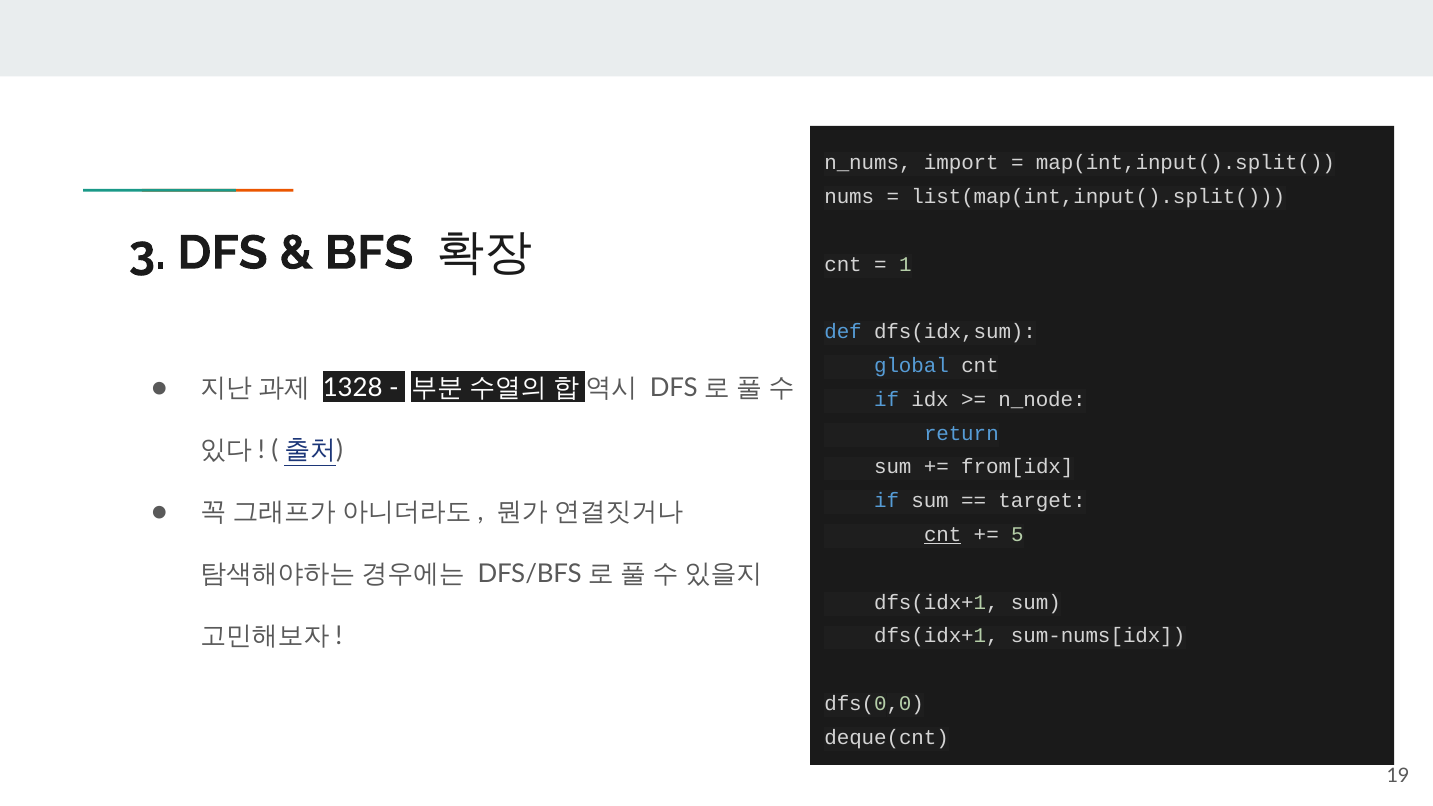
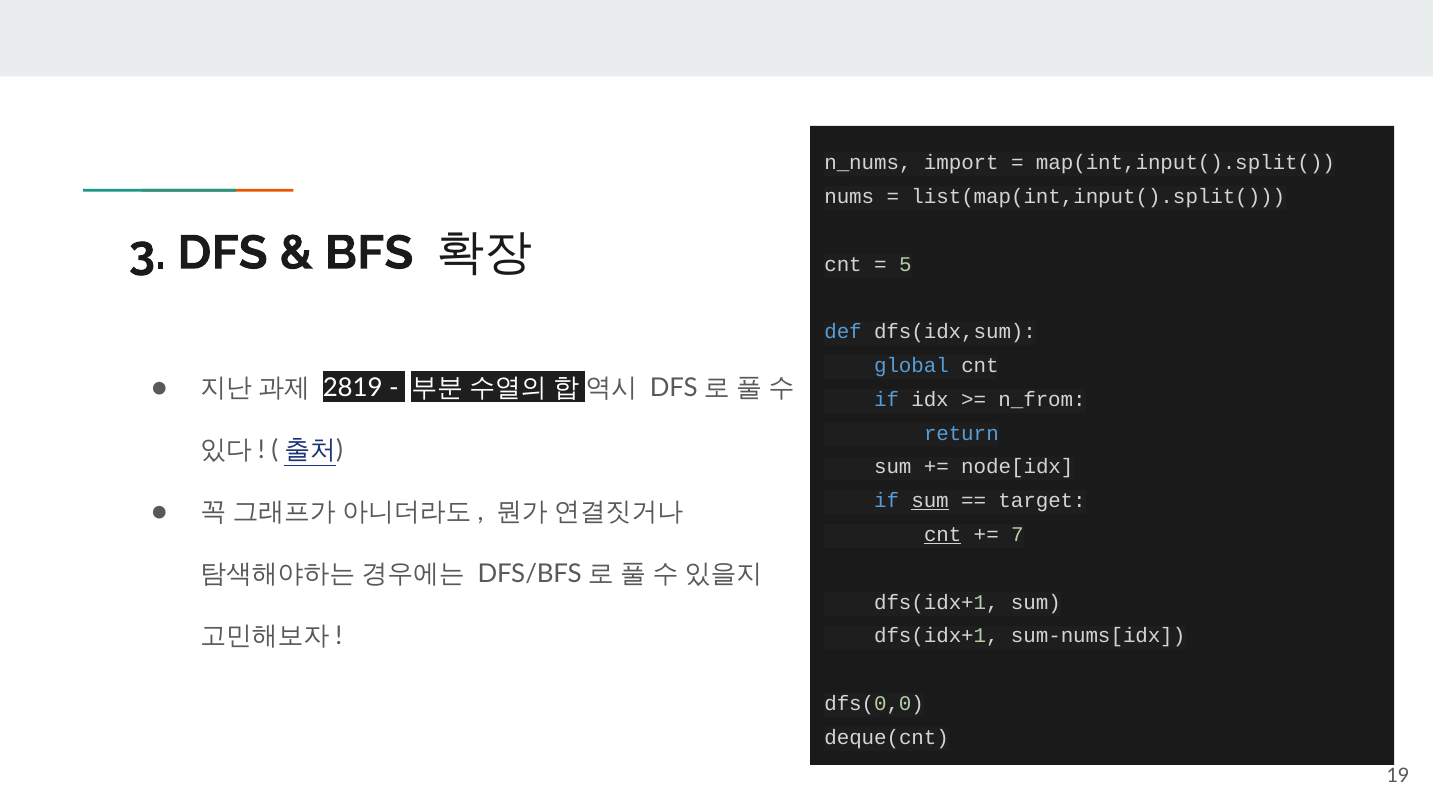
1: 1 -> 5
1328: 1328 -> 2819
n_node: n_node -> n_from
from[idx: from[idx -> node[idx
sum at (930, 501) underline: none -> present
5: 5 -> 7
